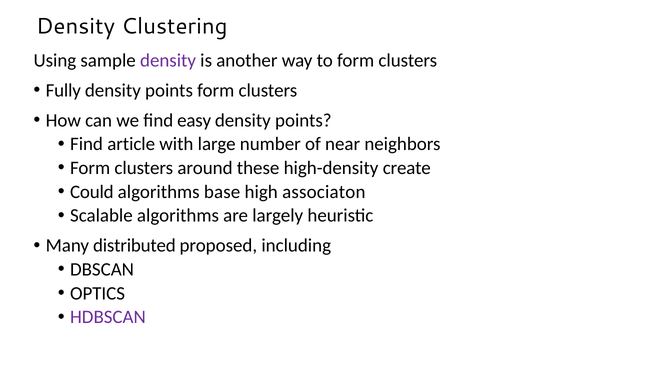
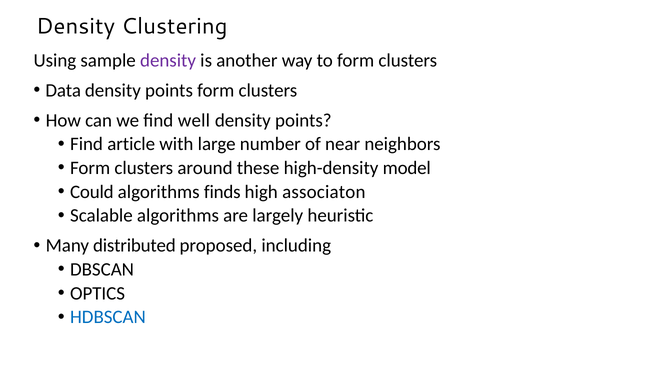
Fully: Fully -> Data
easy: easy -> well
create: create -> model
base: base -> finds
HDBSCAN colour: purple -> blue
